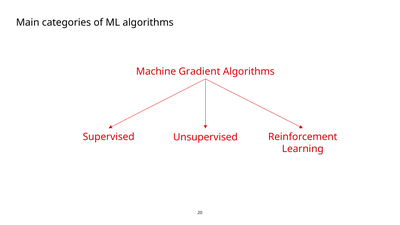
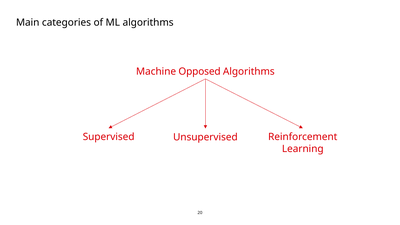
Gradient: Gradient -> Opposed
